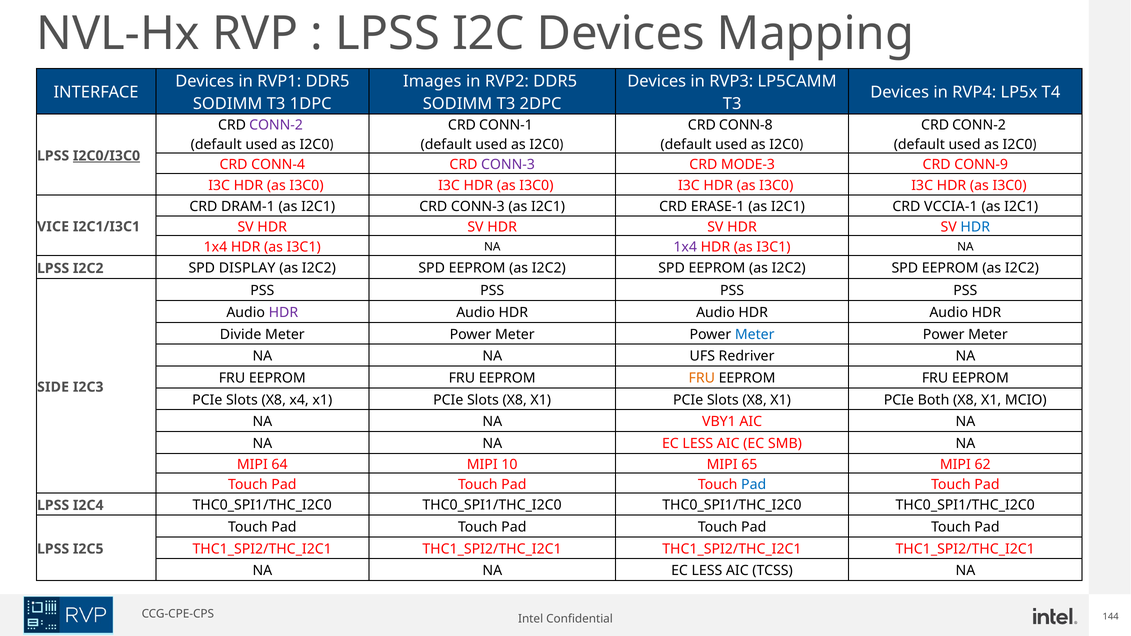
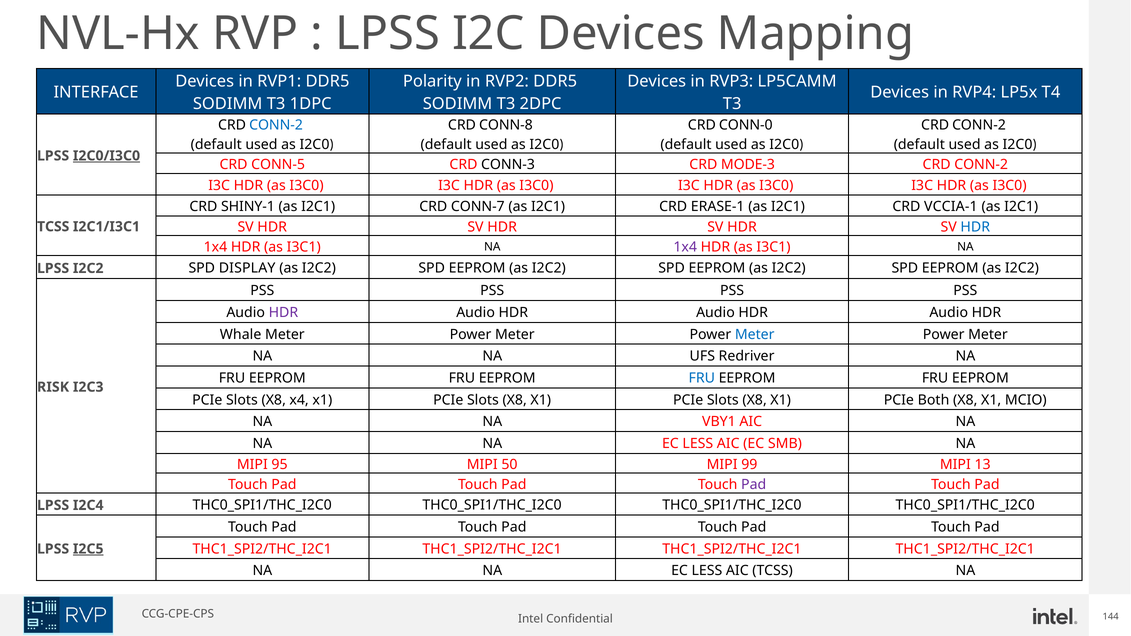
Images: Images -> Polarity
CONN-2 at (276, 125) colour: purple -> blue
CONN-1: CONN-1 -> CONN-8
CONN-8: CONN-8 -> CONN-0
CONN-4: CONN-4 -> CONN-5
CONN-3 at (508, 165) colour: purple -> black
CONN-9 at (981, 165): CONN-9 -> CONN-2
DRAM-1: DRAM-1 -> SHINY-1
I2C1 CRD CONN-3: CONN-3 -> CONN-7
VICE at (53, 227): VICE -> TCSS
Divide: Divide -> Whale
FRU at (702, 378) colour: orange -> blue
SIDE: SIDE -> RISK
64: 64 -> 95
10: 10 -> 50
65: 65 -> 99
62: 62 -> 13
Pad at (754, 484) colour: blue -> purple
I2C5 underline: none -> present
